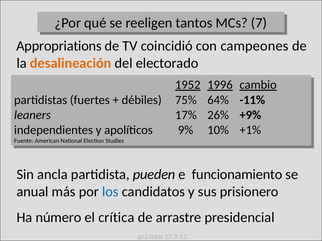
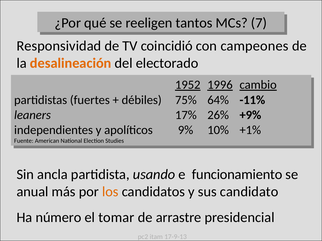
Appropriations: Appropriations -> Responsividad
pueden: pueden -> usando
los colour: blue -> orange
prisionero: prisionero -> candidato
crítica: crítica -> tomar
